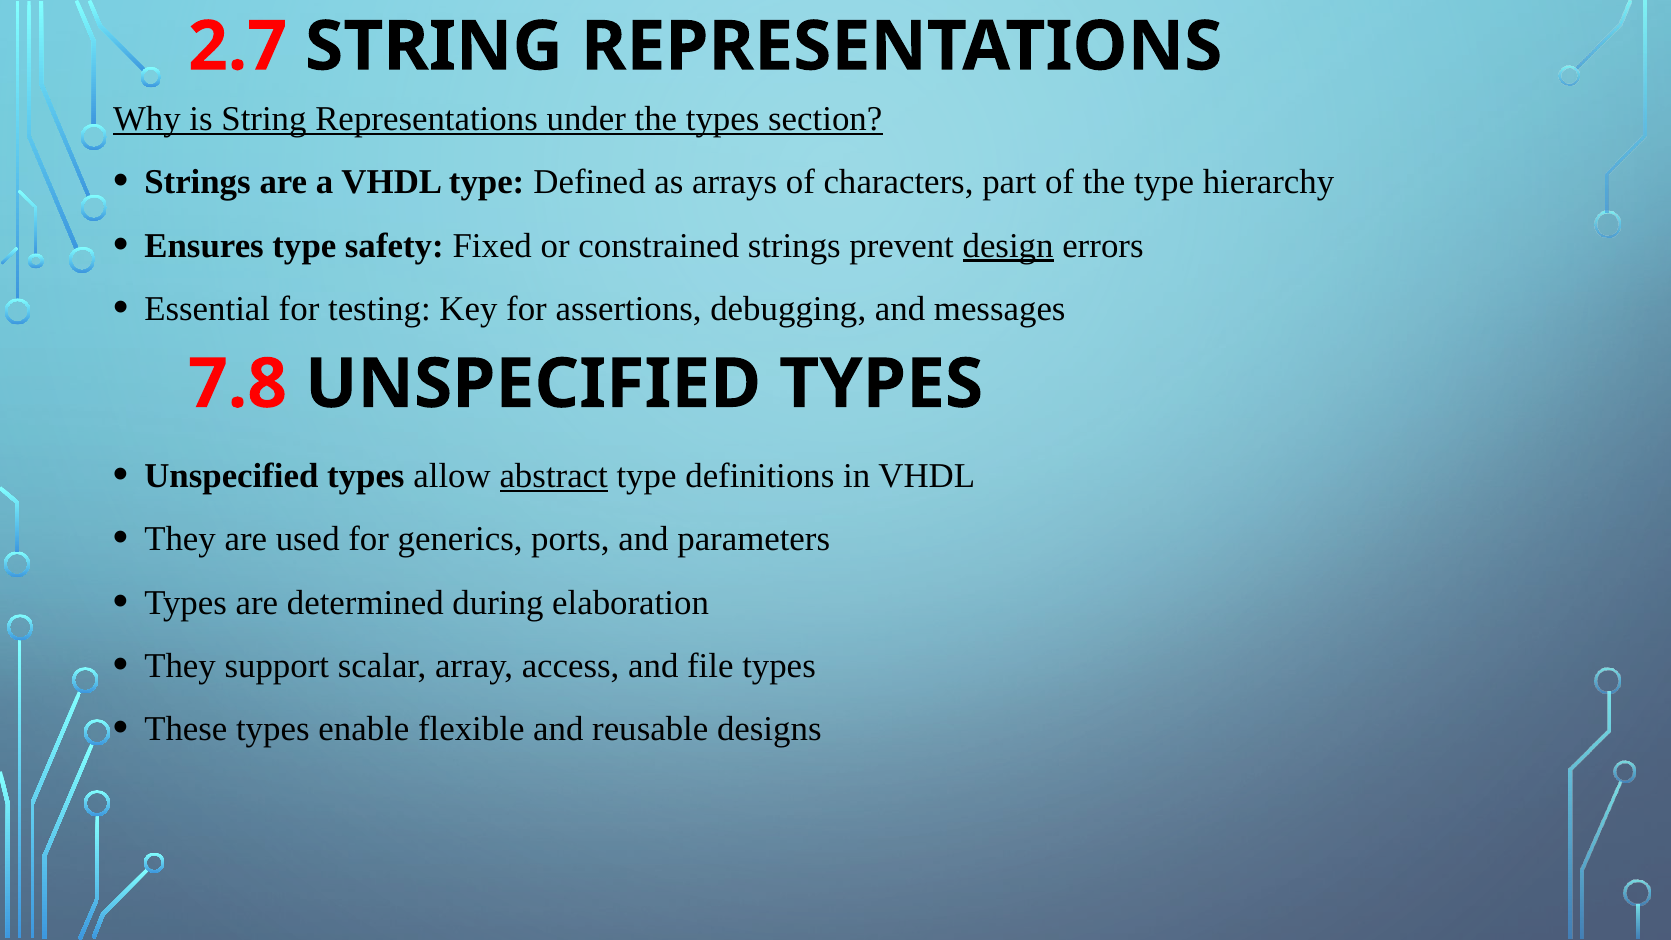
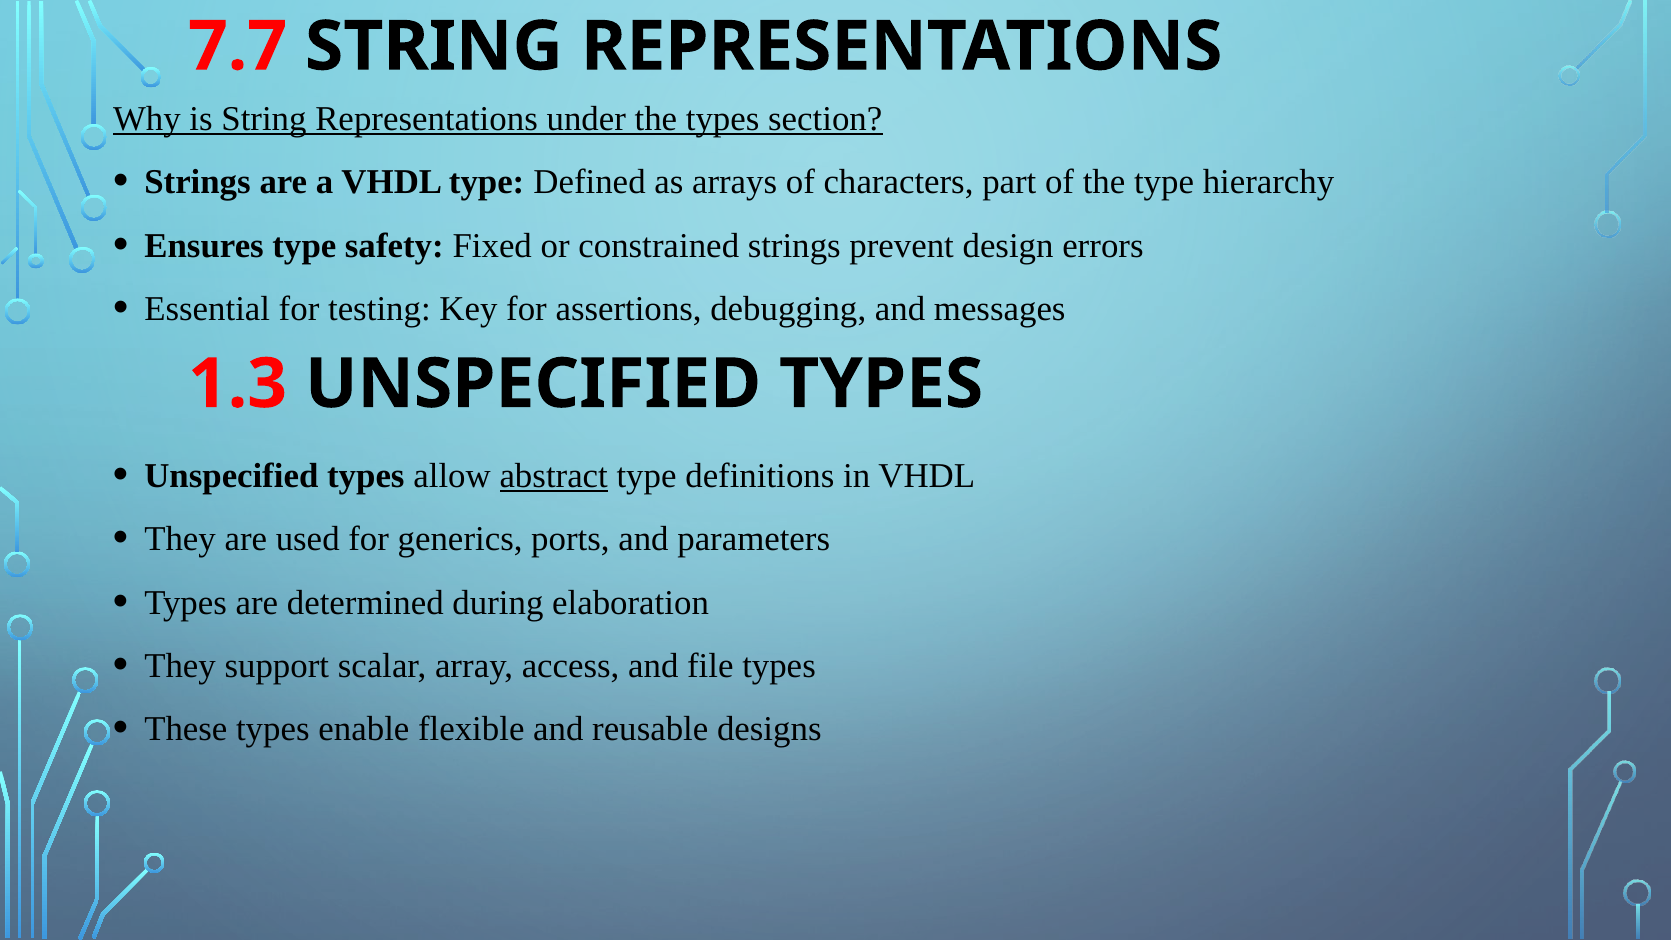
2.7: 2.7 -> 7.7
design underline: present -> none
7.8: 7.8 -> 1.3
